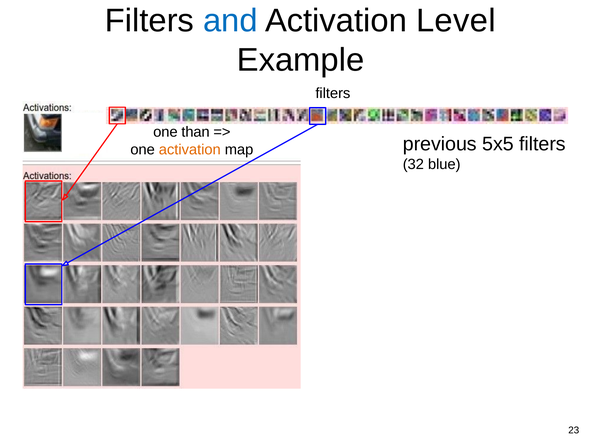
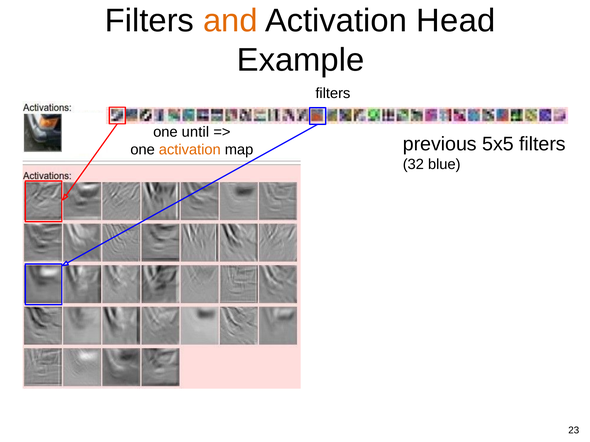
and colour: blue -> orange
Level: Level -> Head
than: than -> until
